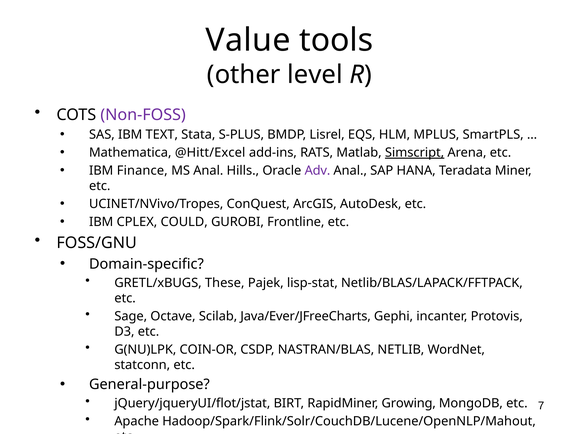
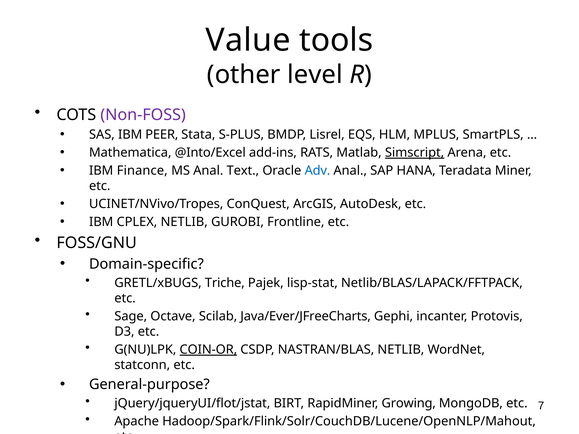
TEXT: TEXT -> PEER
@Hitt/Excel: @Hitt/Excel -> @Into/Excel
Hills: Hills -> Text
Adv colour: purple -> blue
CPLEX COULD: COULD -> NETLIB
These: These -> Triche
COIN-OR underline: none -> present
